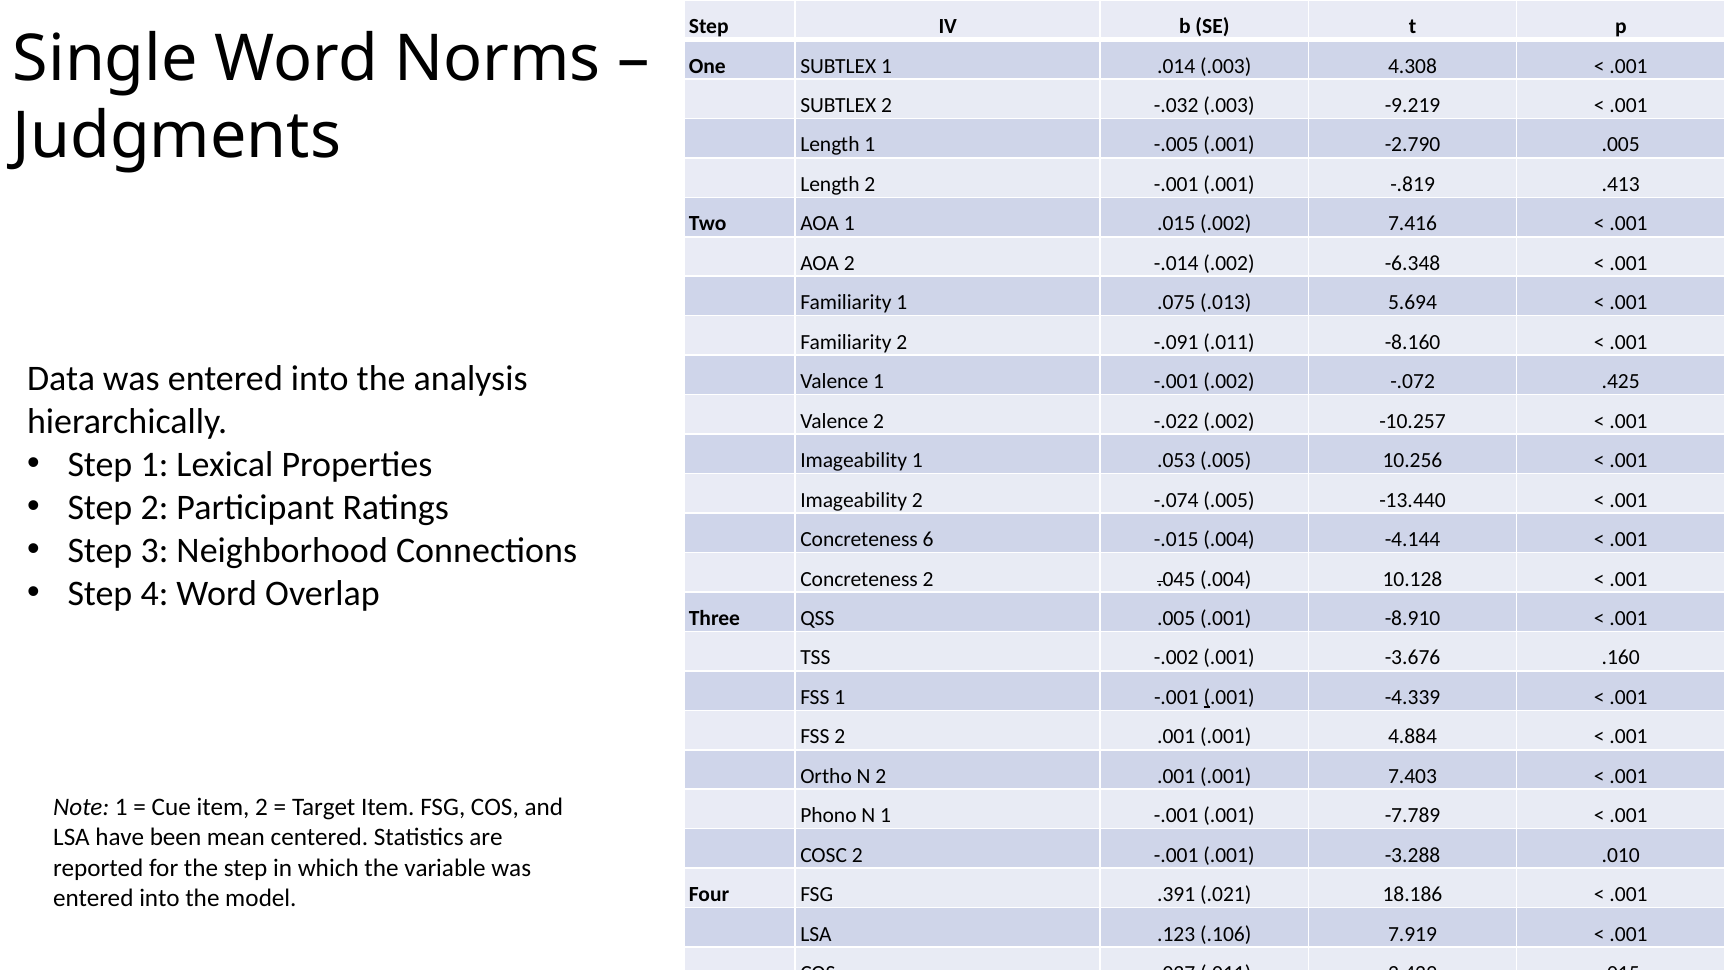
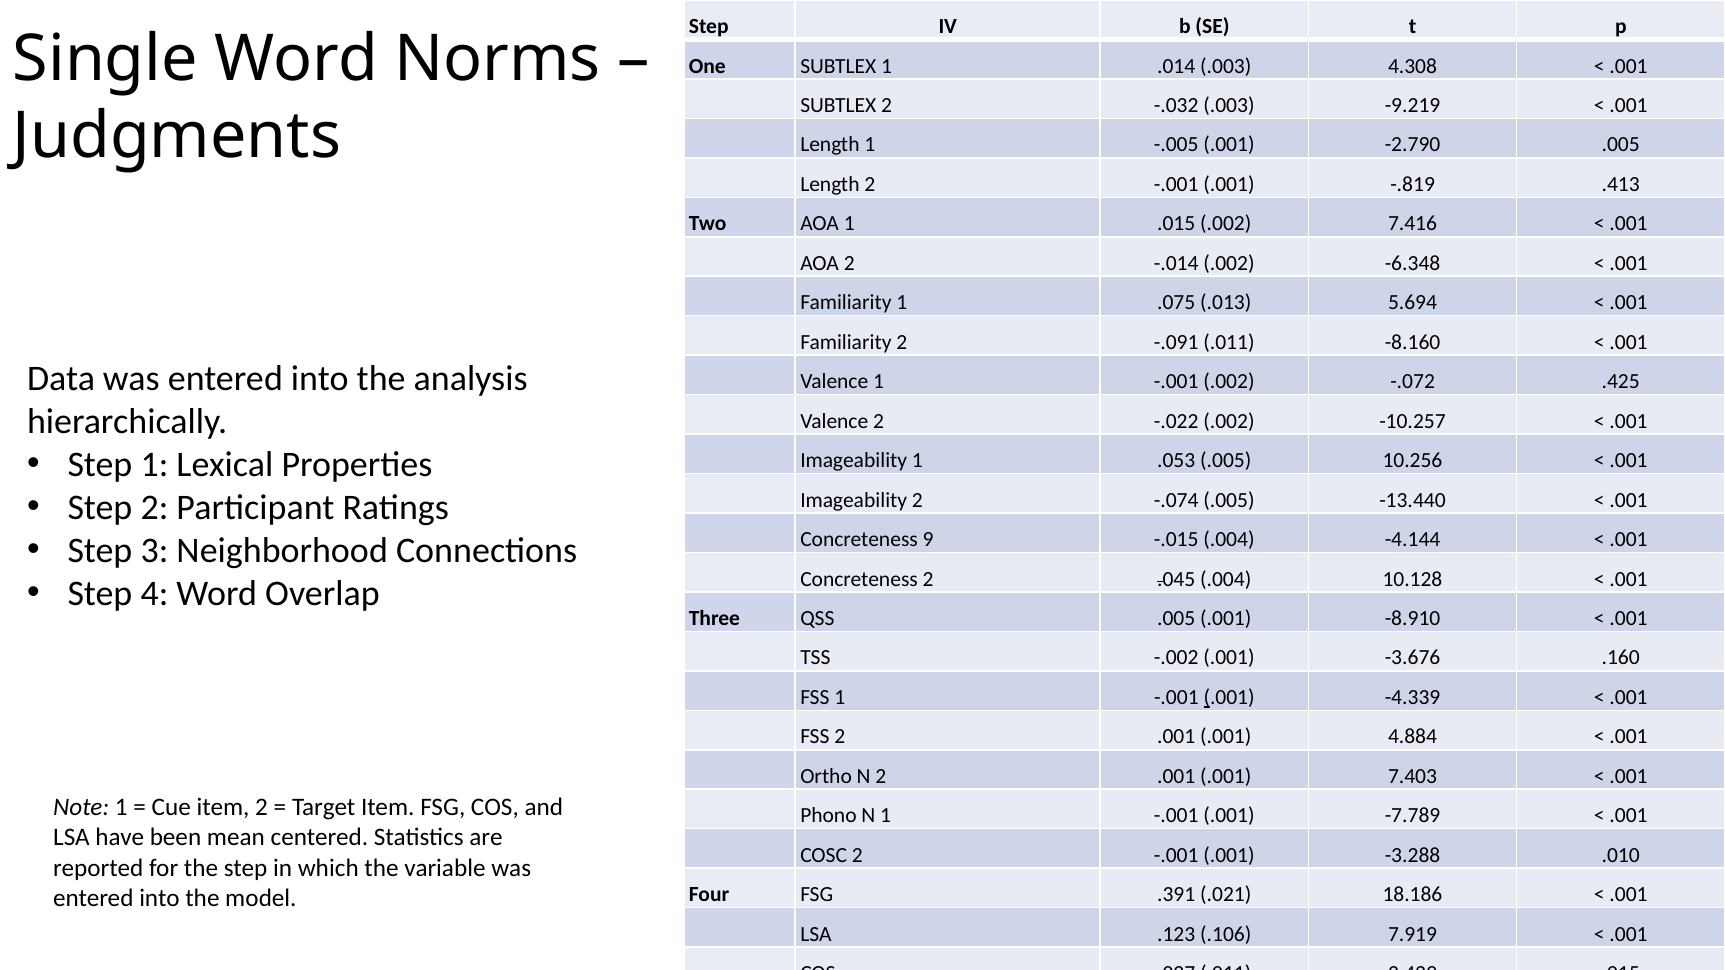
6: 6 -> 9
